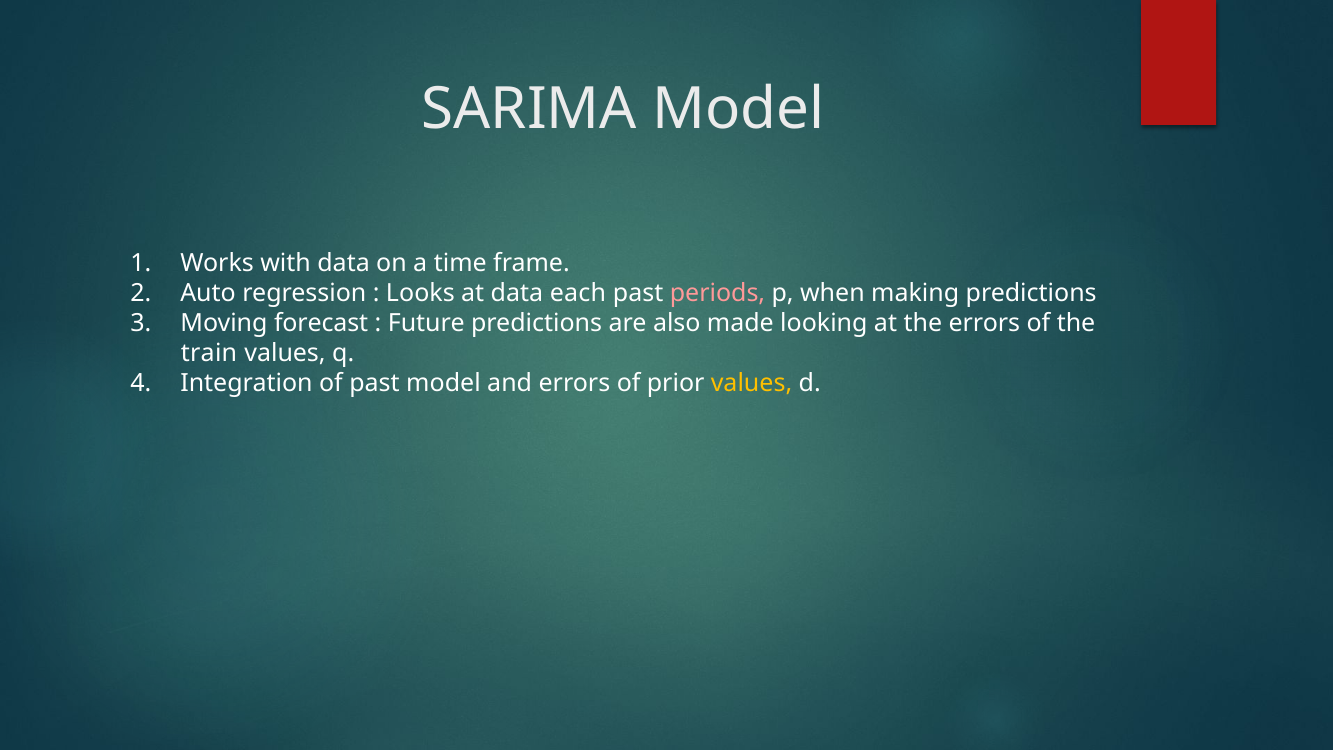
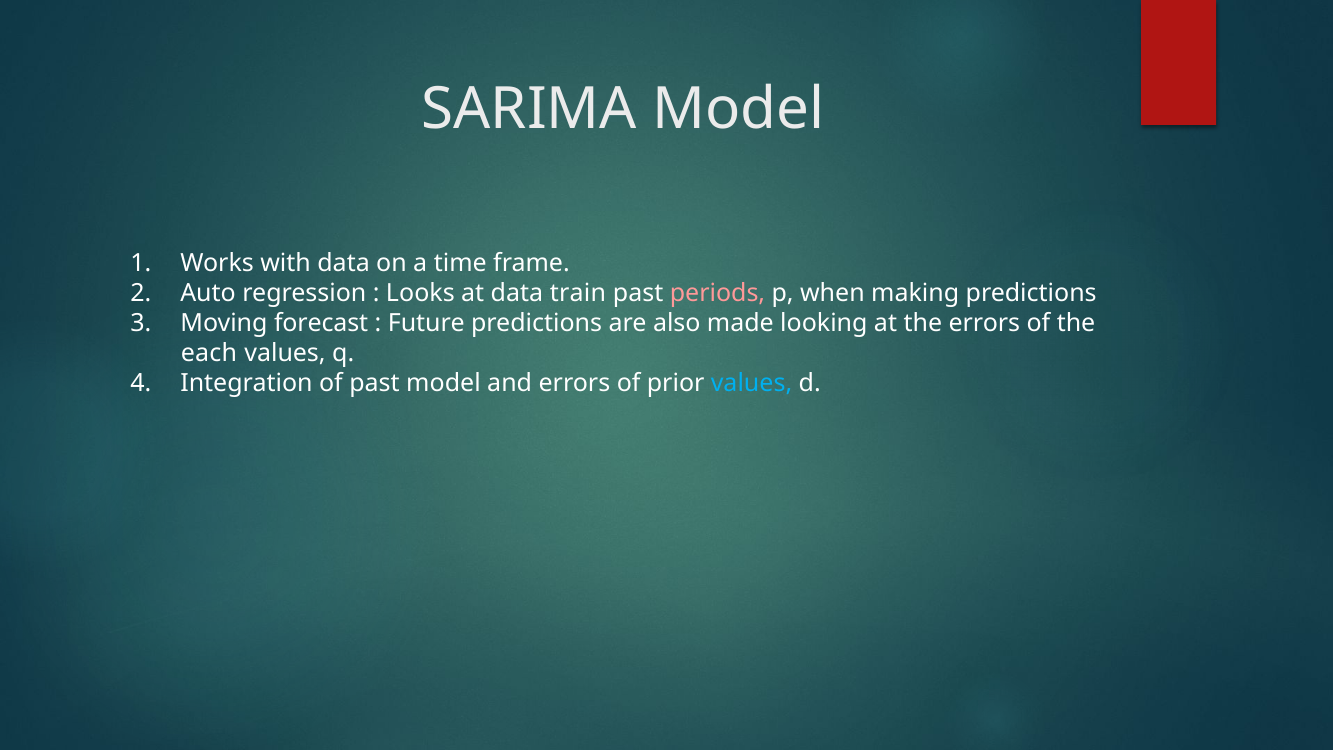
each: each -> train
train: train -> each
values at (751, 383) colour: yellow -> light blue
